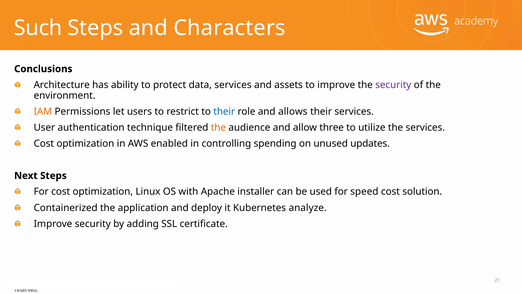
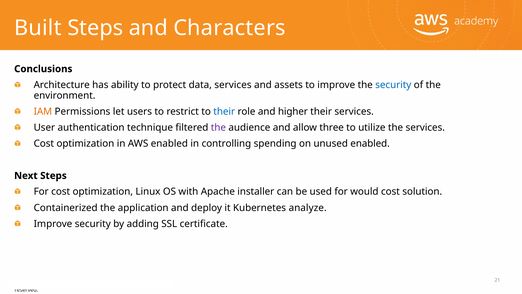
Such: Such -> Built
security at (393, 85) colour: purple -> blue
allows: allows -> higher
the at (218, 127) colour: orange -> purple
unused updates: updates -> enabled
speed: speed -> would
